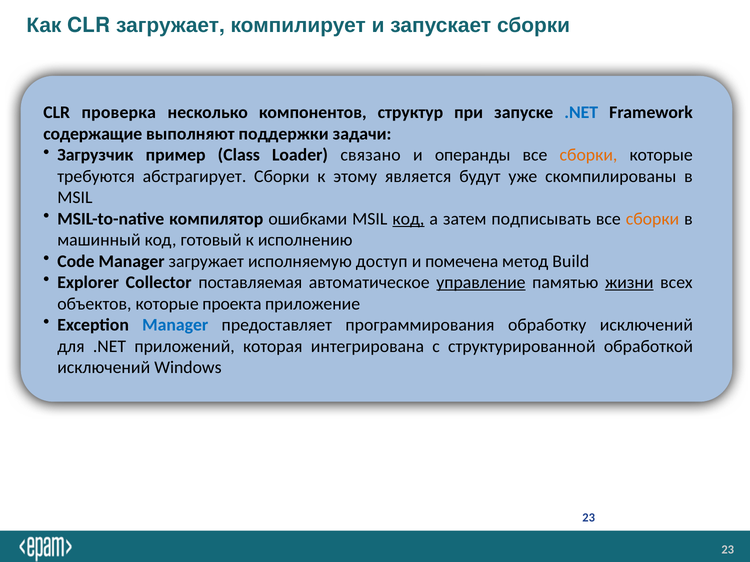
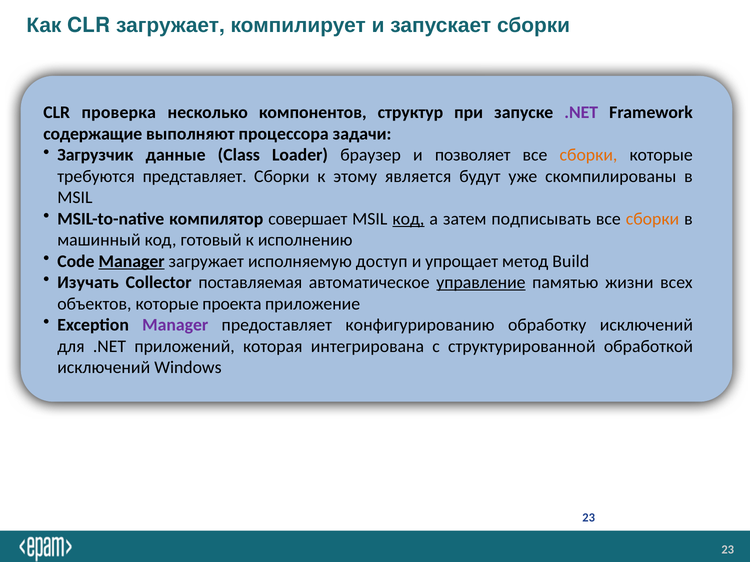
.NET at (581, 113) colour: blue -> purple
поддержки: поддержки -> процессора
пример: пример -> данные
связано: связано -> браузер
операнды: операнды -> позволяет
абстрагирует: абстрагирует -> представляет
ошибками: ошибками -> совершает
Manager at (132, 261) underline: none -> present
помечена: помечена -> упрощает
Explorer: Explorer -> Изучать
жизни underline: present -> none
Manager at (175, 325) colour: blue -> purple
программирования: программирования -> конфигурированию
